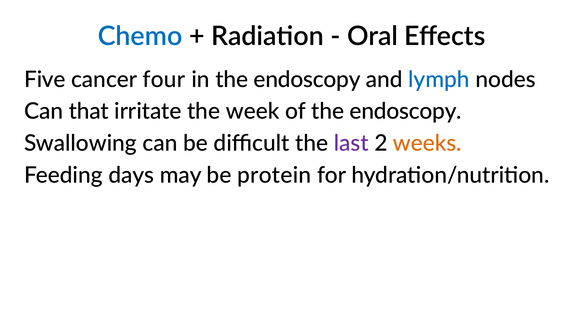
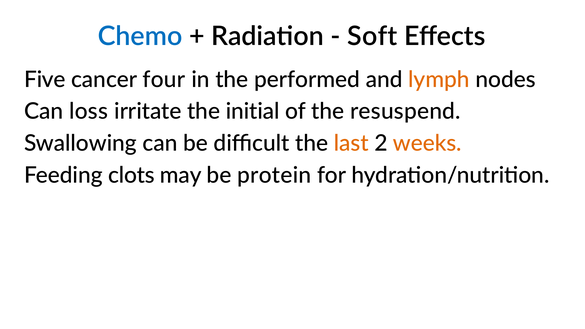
Oral: Oral -> Soft
in the endoscopy: endoscopy -> performed
lymph colour: blue -> orange
that: that -> loss
week: week -> initial
of the endoscopy: endoscopy -> resuspend
last colour: purple -> orange
days: days -> clots
